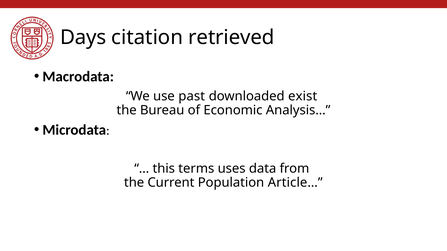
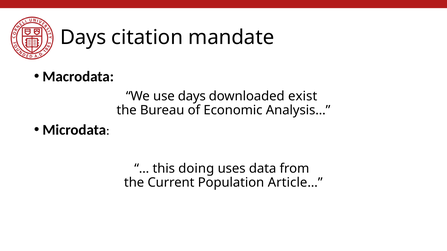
retrieved: retrieved -> mandate
use past: past -> days
terms: terms -> doing
